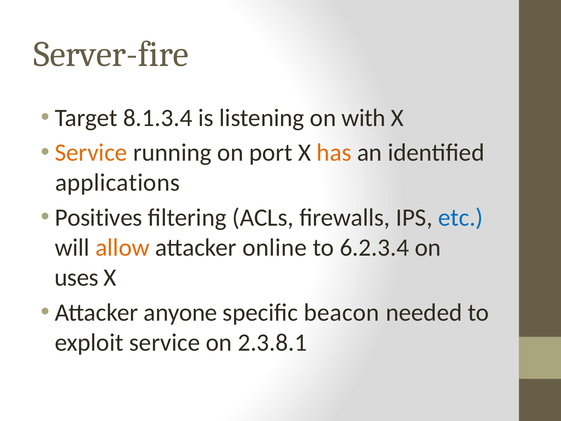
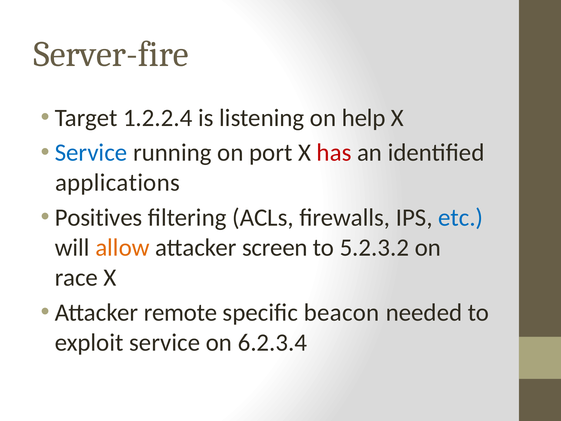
8.1.3.4: 8.1.3.4 -> 1.2.2.4
with: with -> help
Service at (91, 153) colour: orange -> blue
has colour: orange -> red
online: online -> screen
6.2.3.4: 6.2.3.4 -> 5.2.3.2
uses: uses -> race
anyone: anyone -> remote
2.3.8.1: 2.3.8.1 -> 6.2.3.4
